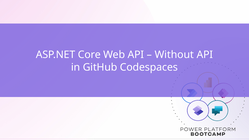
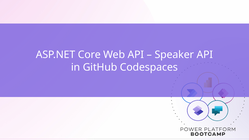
Without: Without -> Speaker
